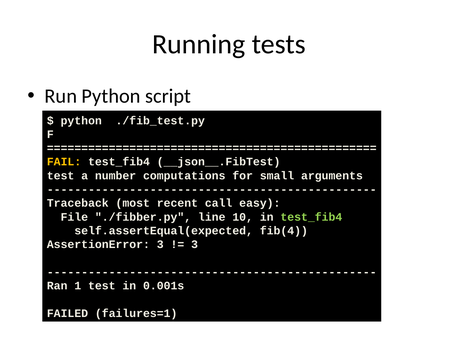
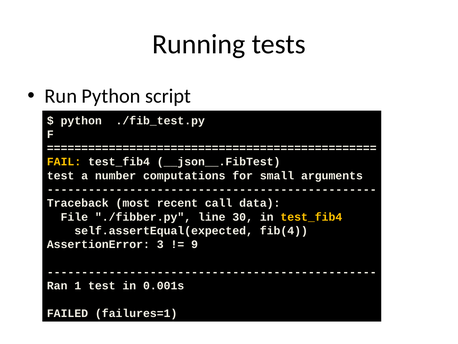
easy: easy -> data
10: 10 -> 30
test_fib4 at (311, 217) colour: light green -> yellow
3 at (195, 244): 3 -> 9
